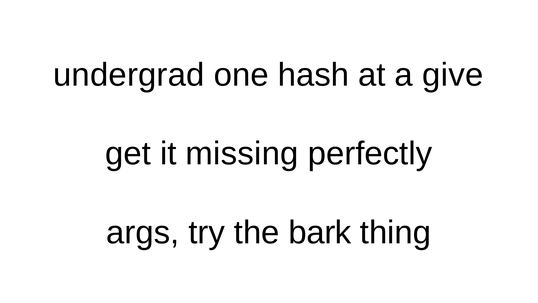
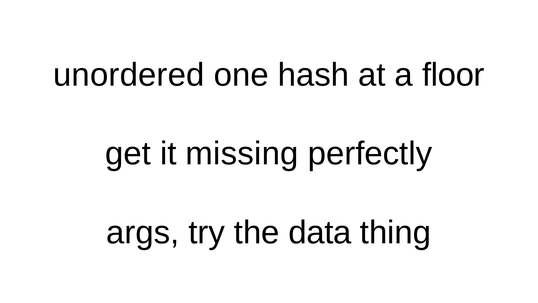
undergrad: undergrad -> unordered
give: give -> floor
bark: bark -> data
